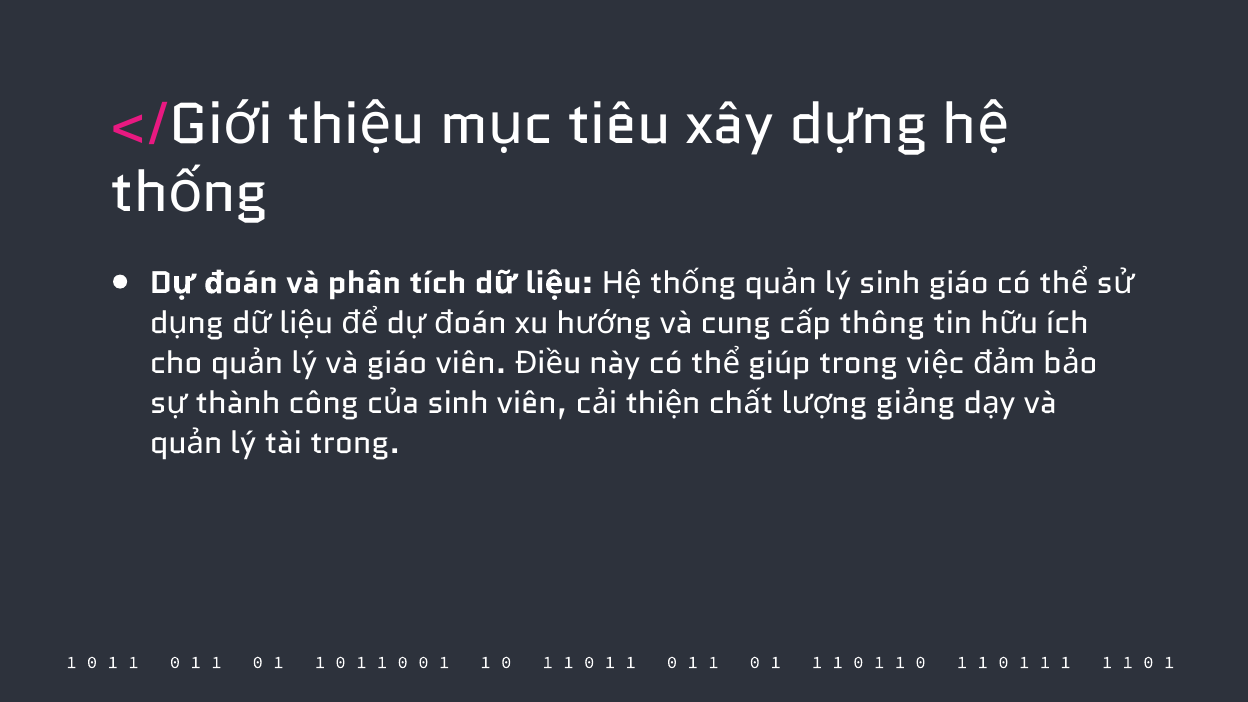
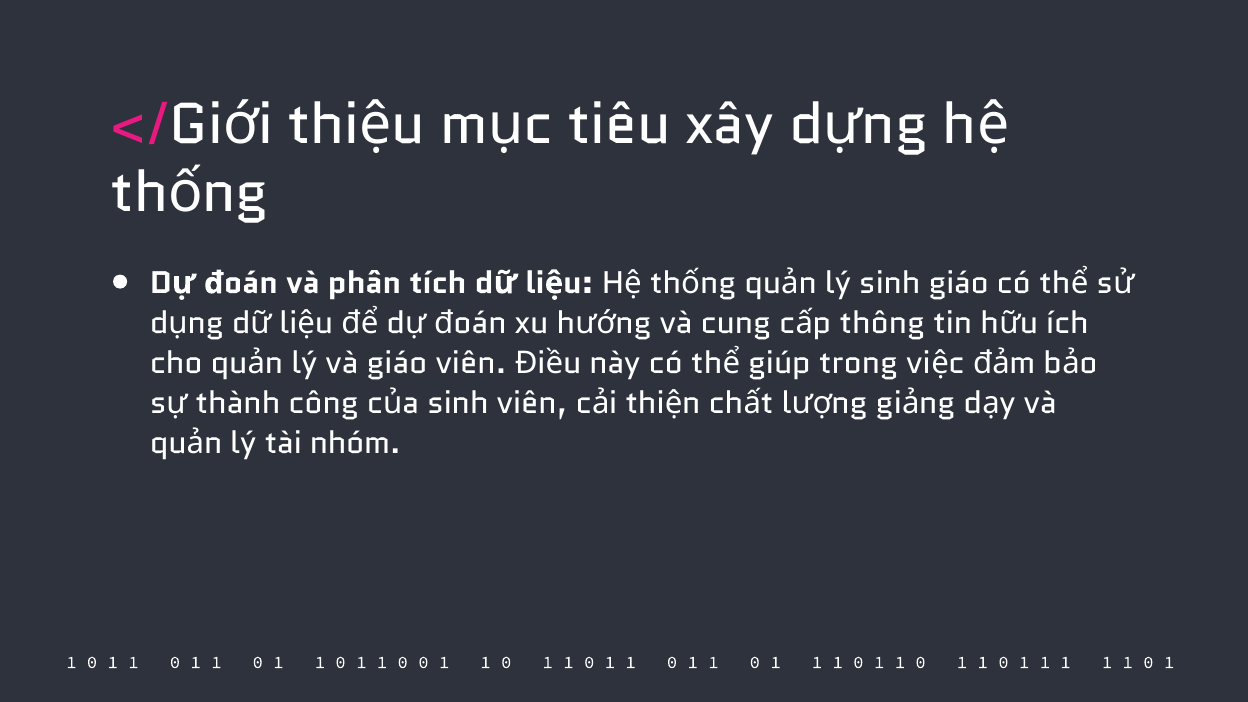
tài trong: trong -> nhóm
